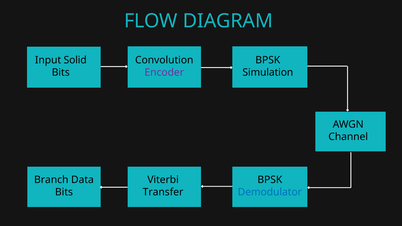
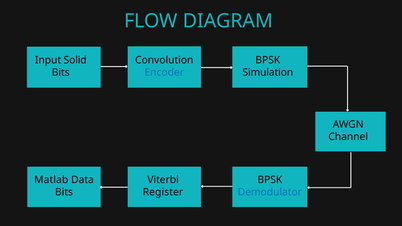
Encoder colour: purple -> blue
Branch: Branch -> Matlab
Transfer: Transfer -> Register
